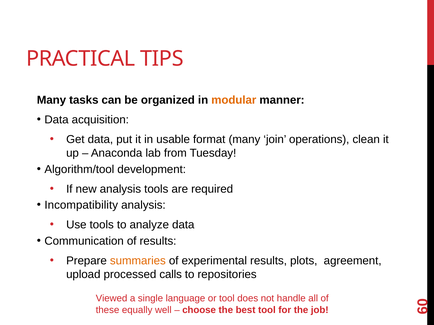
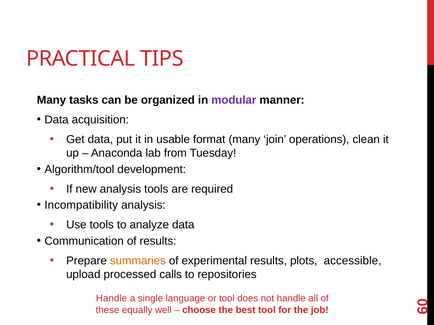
modular colour: orange -> purple
agreement: agreement -> accessible
Viewed at (112, 299): Viewed -> Handle
